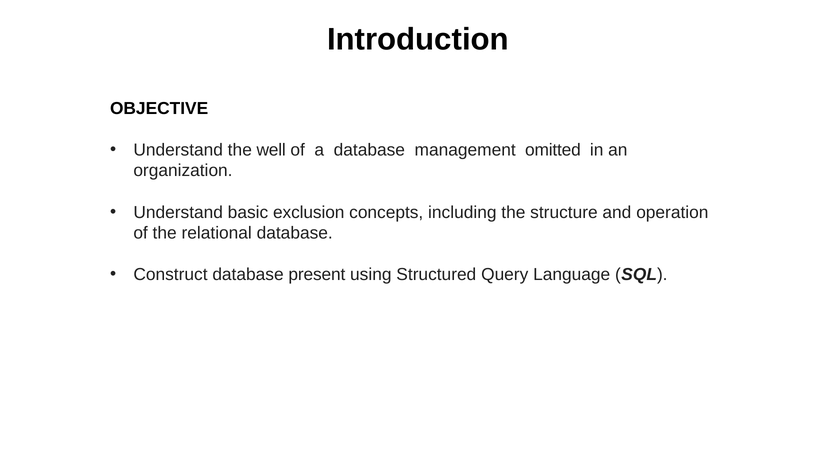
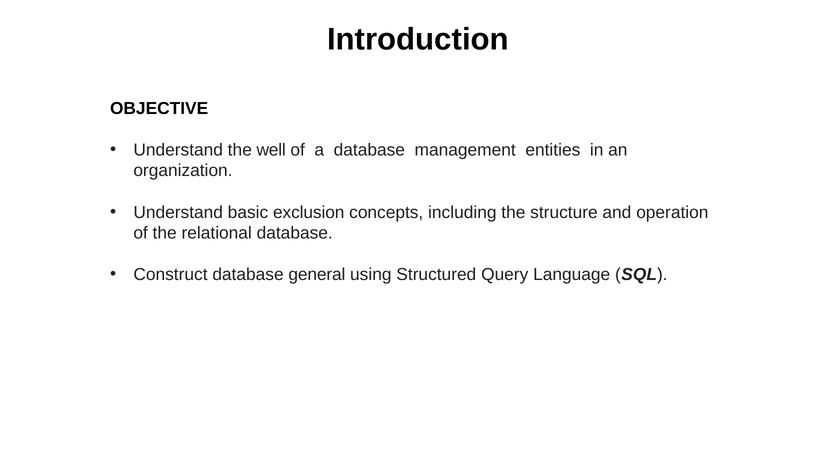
omitted: omitted -> entities
present: present -> general
